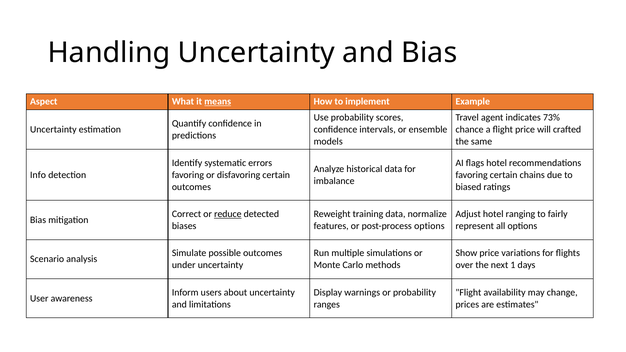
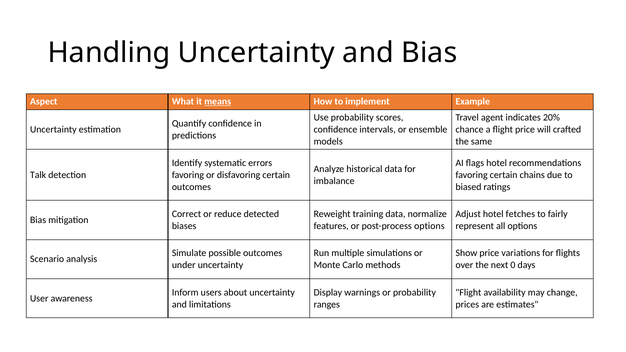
73%: 73% -> 20%
Info: Info -> Talk
reduce underline: present -> none
ranging: ranging -> fetches
1: 1 -> 0
